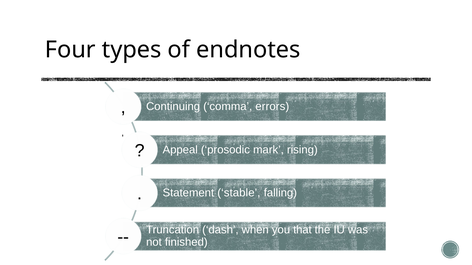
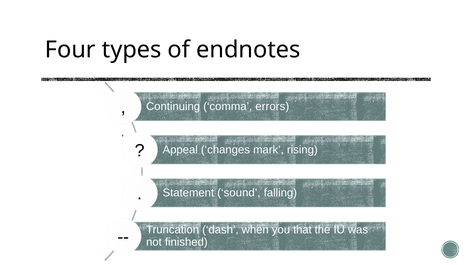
prosodic: prosodic -> changes
stable: stable -> sound
